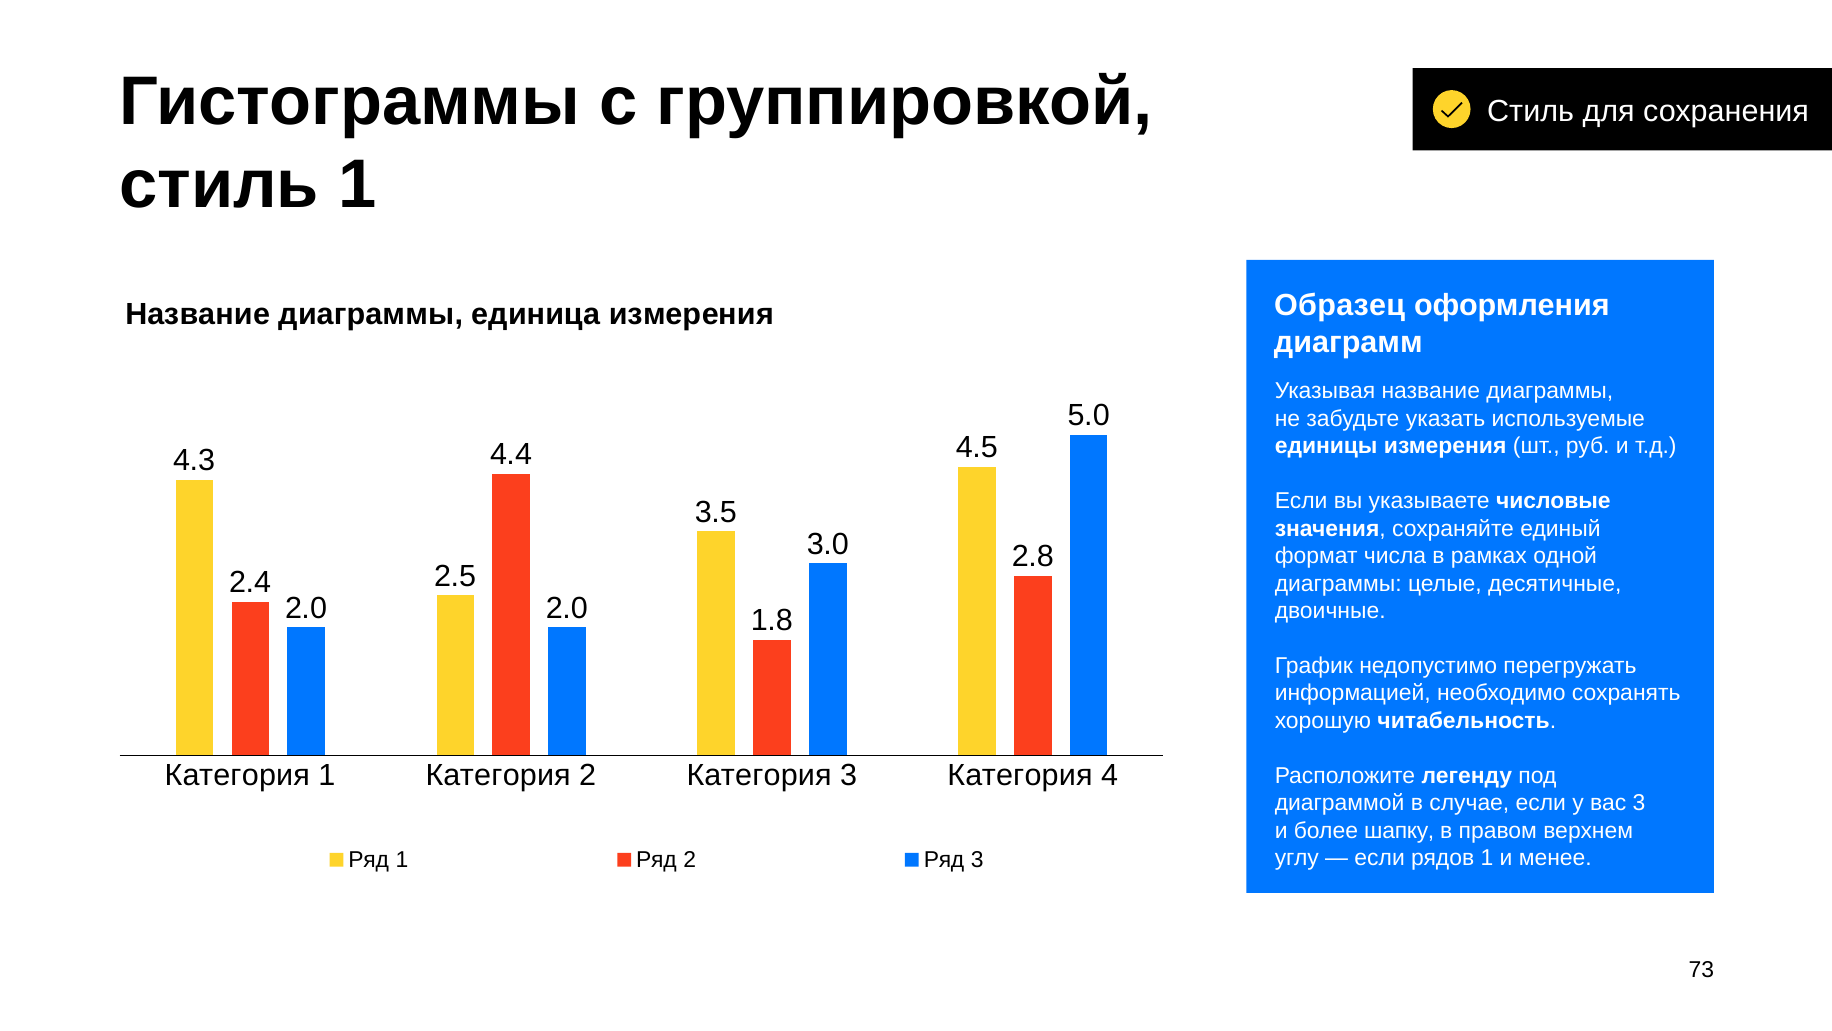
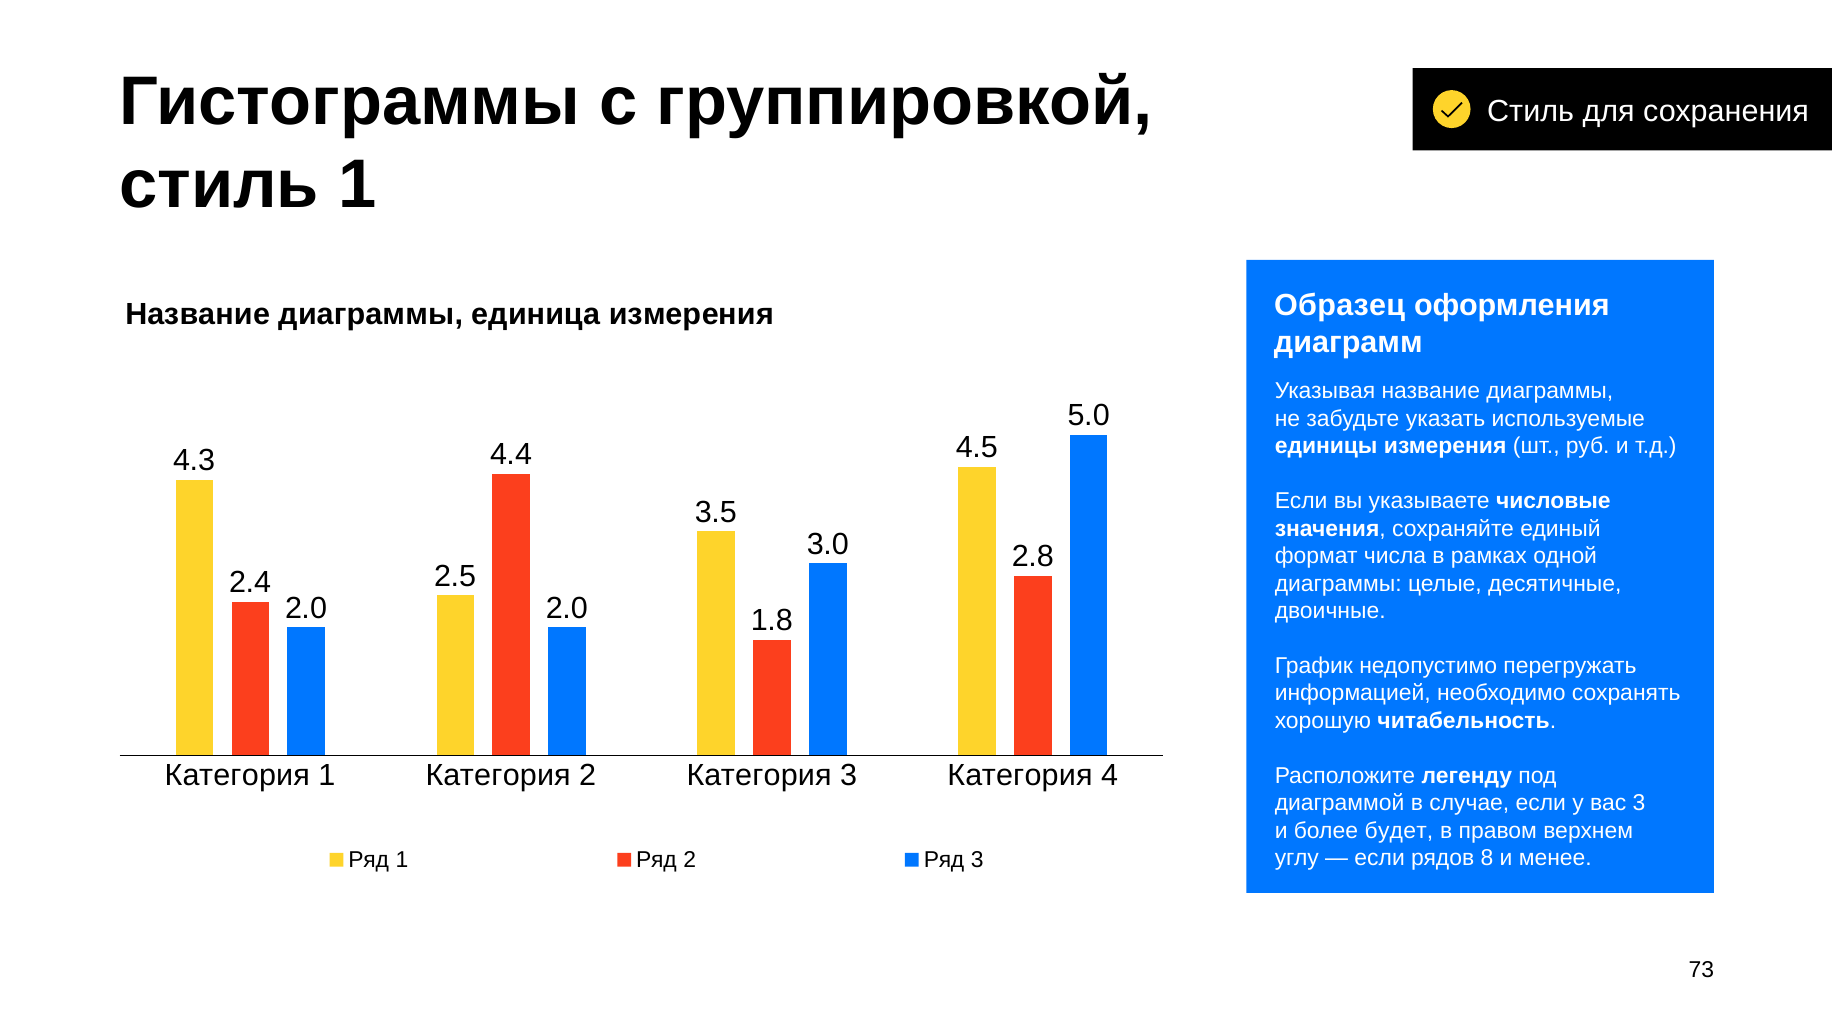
шапку: шапку -> будет
рядов 1: 1 -> 8
